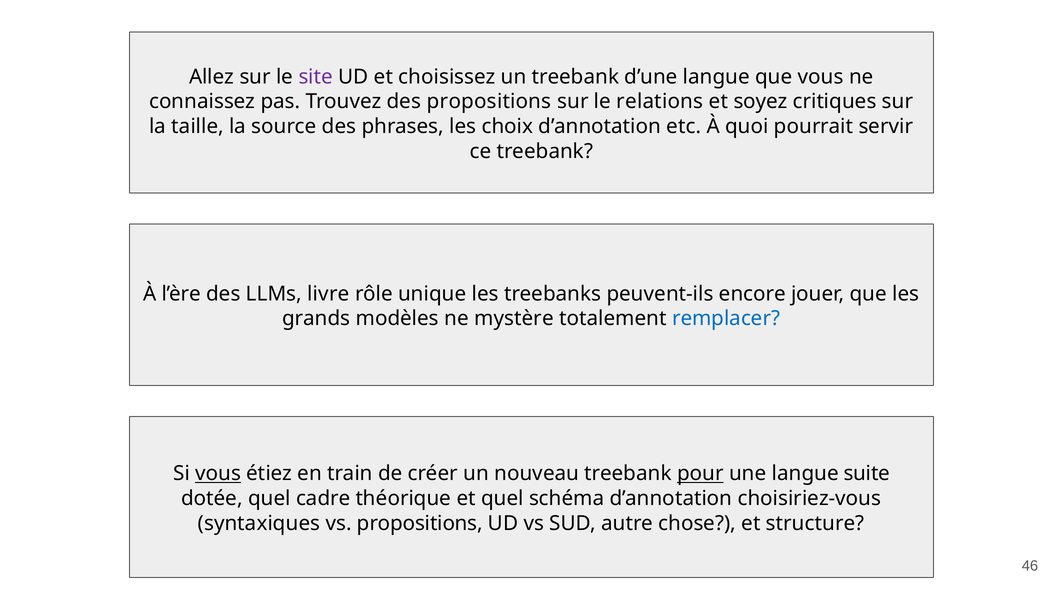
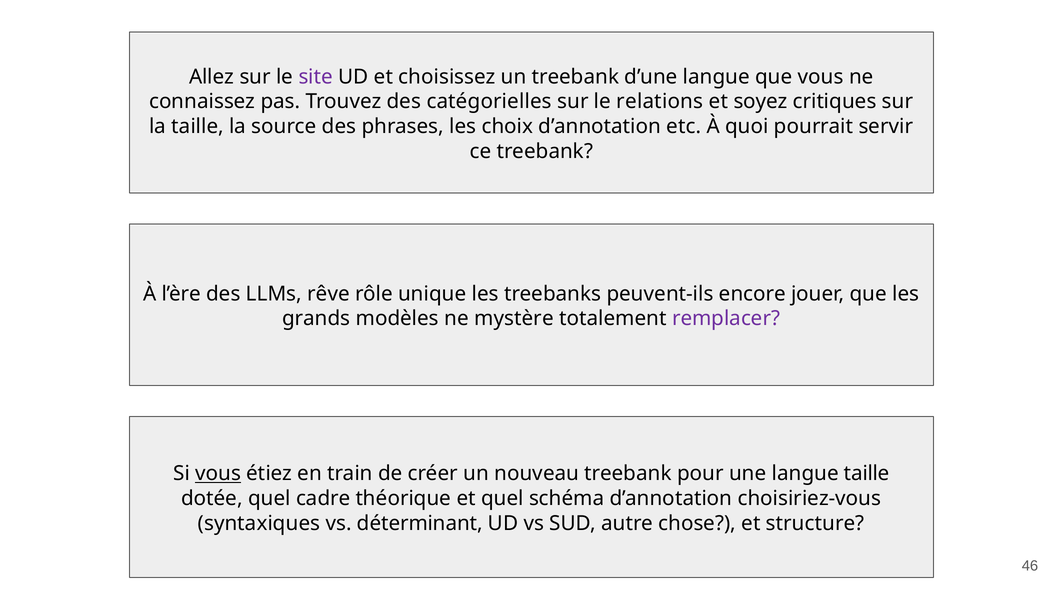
des propositions: propositions -> catégorielles
livre: livre -> rêve
remplacer colour: blue -> purple
pour underline: present -> none
langue suite: suite -> taille
vs propositions: propositions -> déterminant
